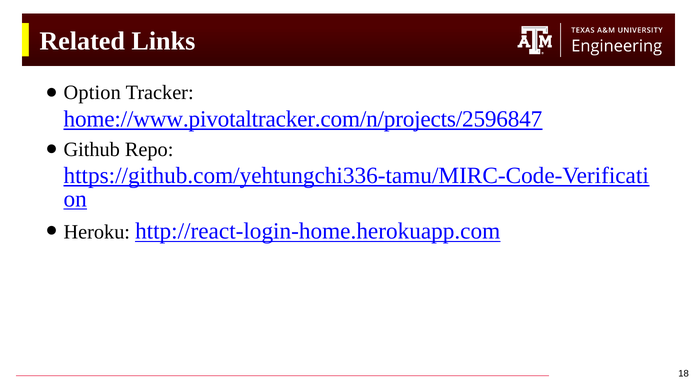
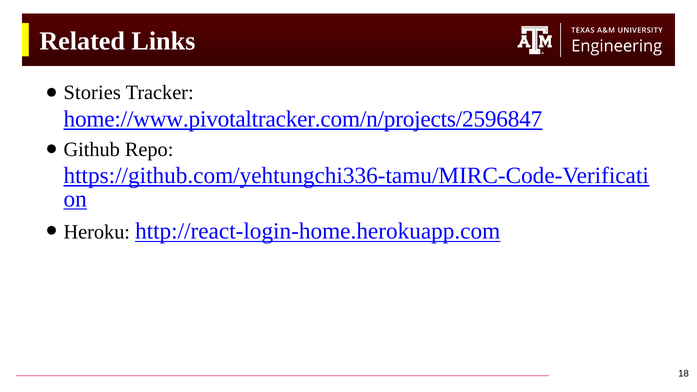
Option: Option -> Stories
